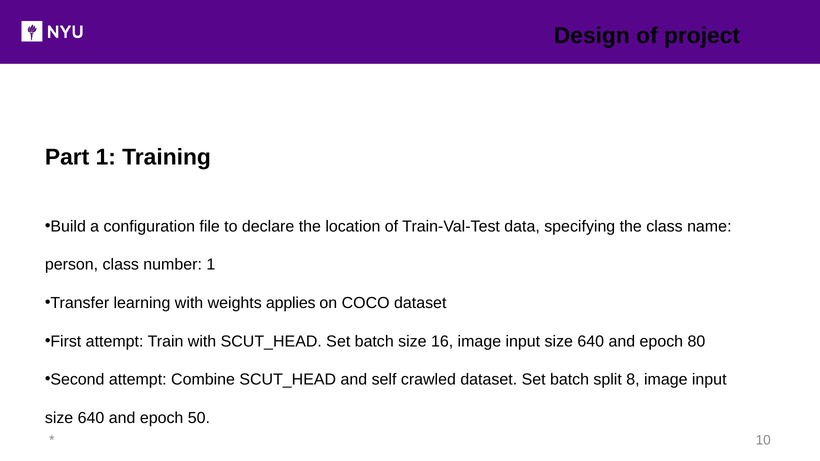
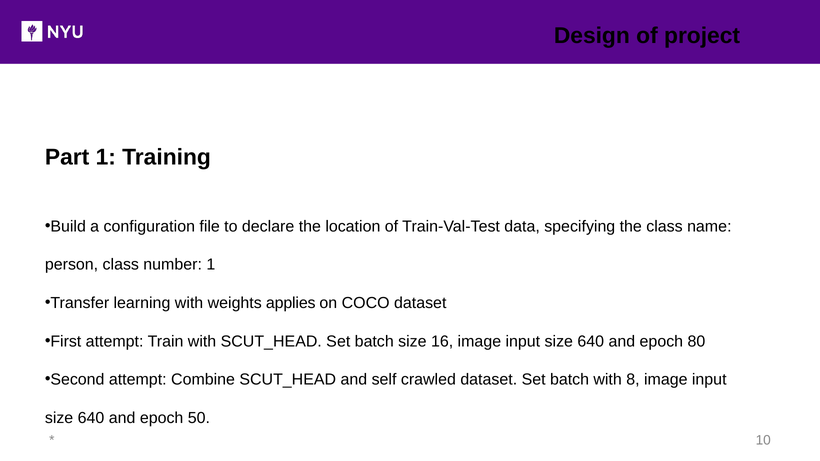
batch split: split -> with
